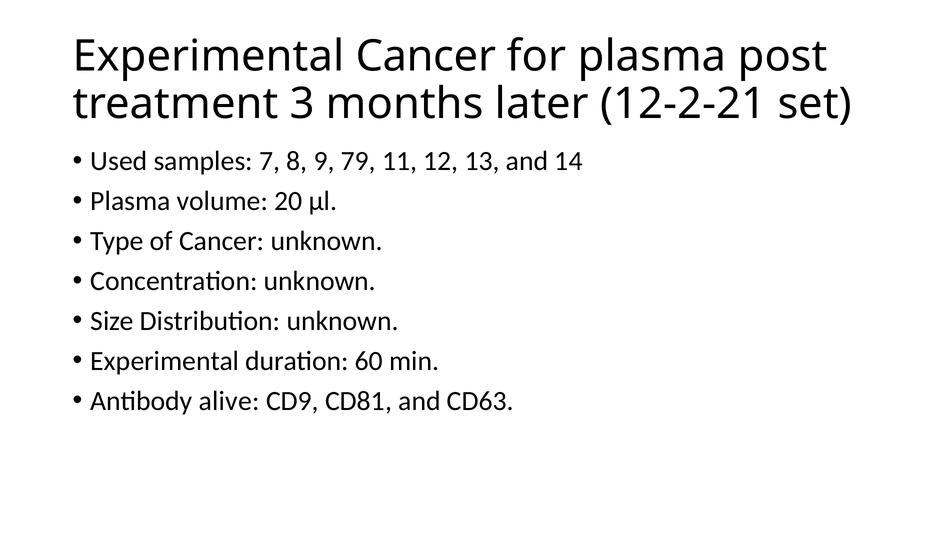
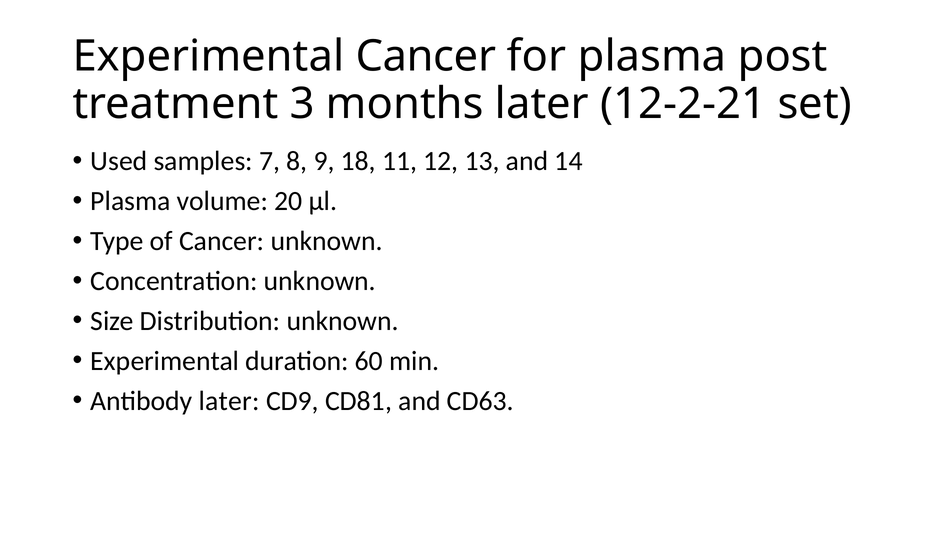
79: 79 -> 18
Antibody alive: alive -> later
